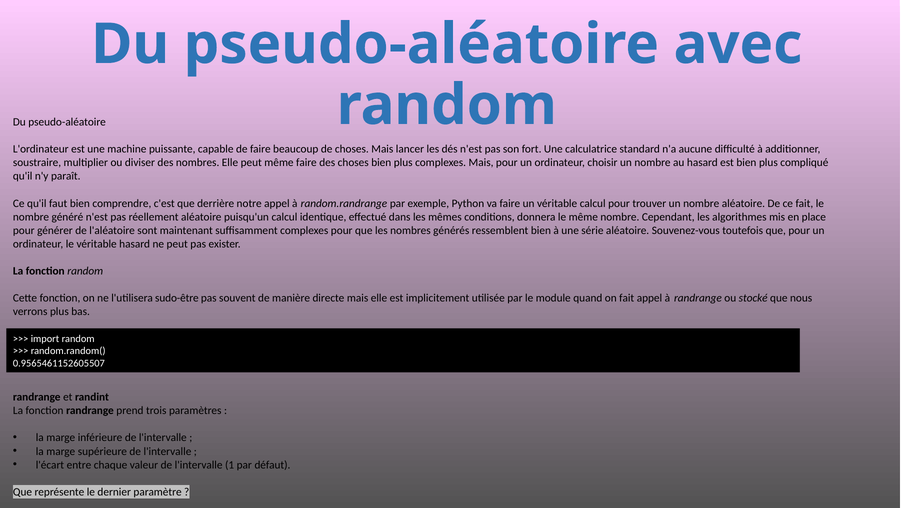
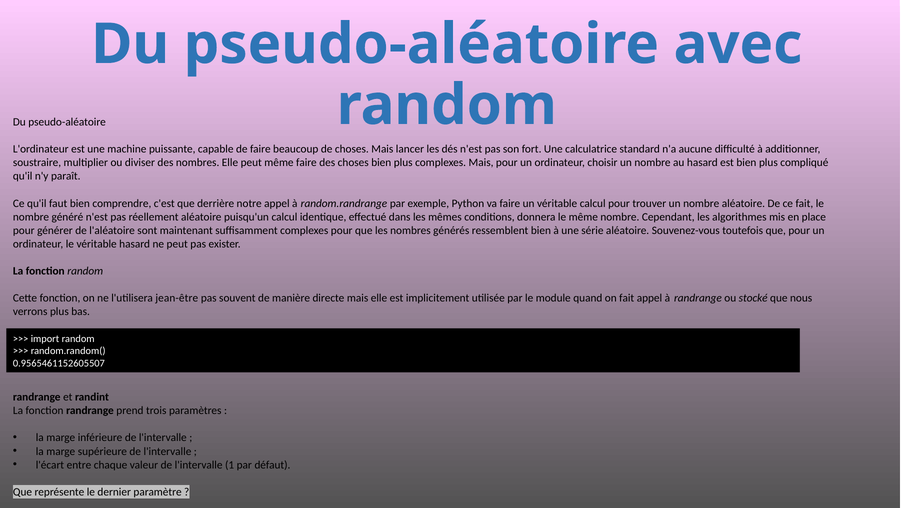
sudo-être: sudo-être -> jean-être
